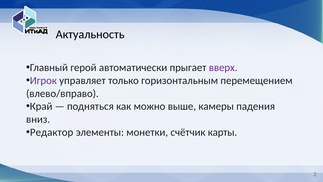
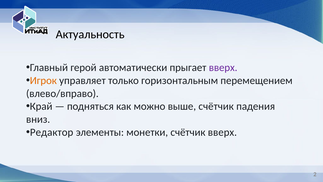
Игрок colour: purple -> orange
выше камеры: камеры -> счётчик
счётчик карты: карты -> вверх
